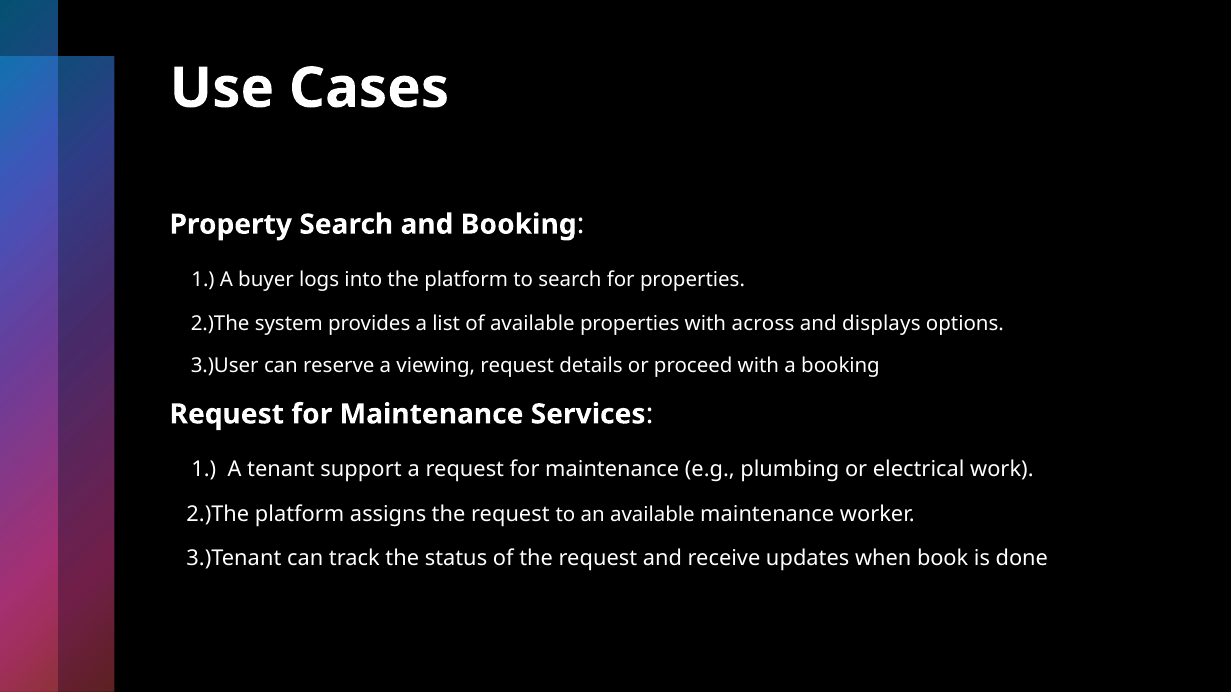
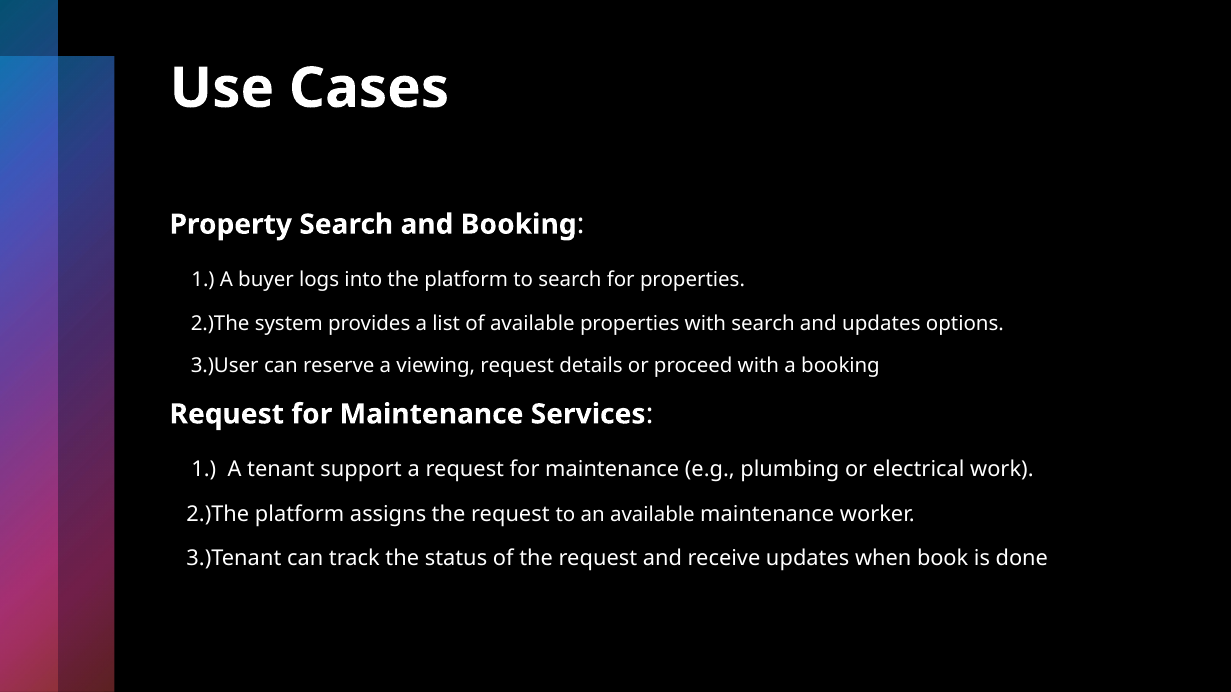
with across: across -> search
and displays: displays -> updates
